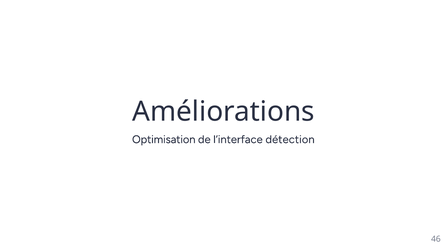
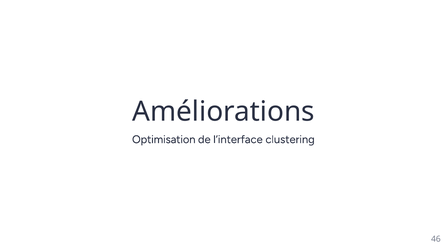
détection: détection -> clustering
